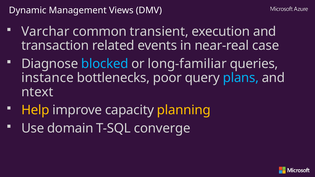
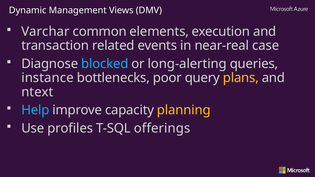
transient: transient -> elements
long-familiar: long-familiar -> long-alerting
plans colour: light blue -> yellow
Help colour: yellow -> light blue
domain: domain -> profiles
converge: converge -> offerings
